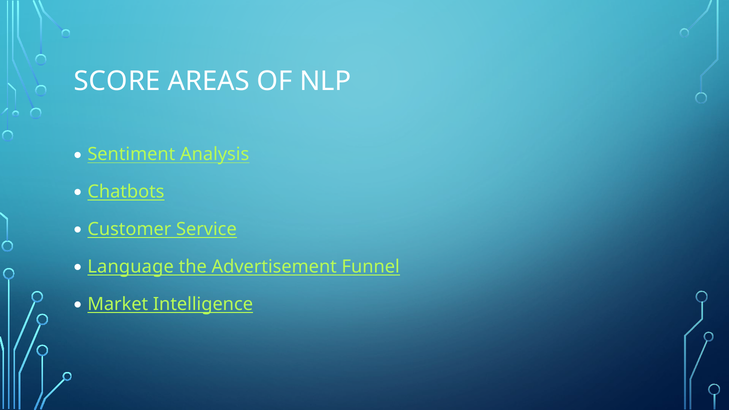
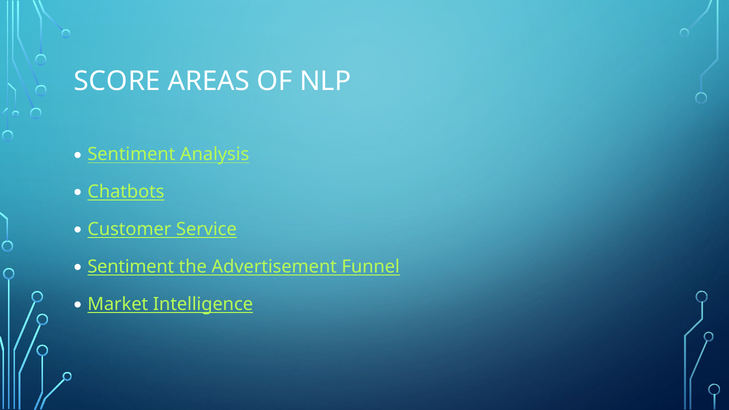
Language at (131, 267): Language -> Sentiment
